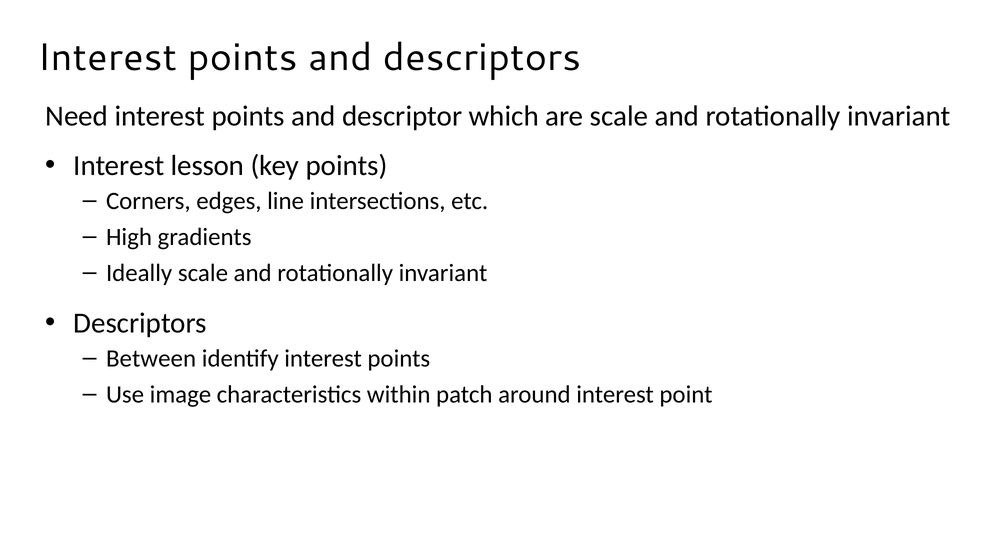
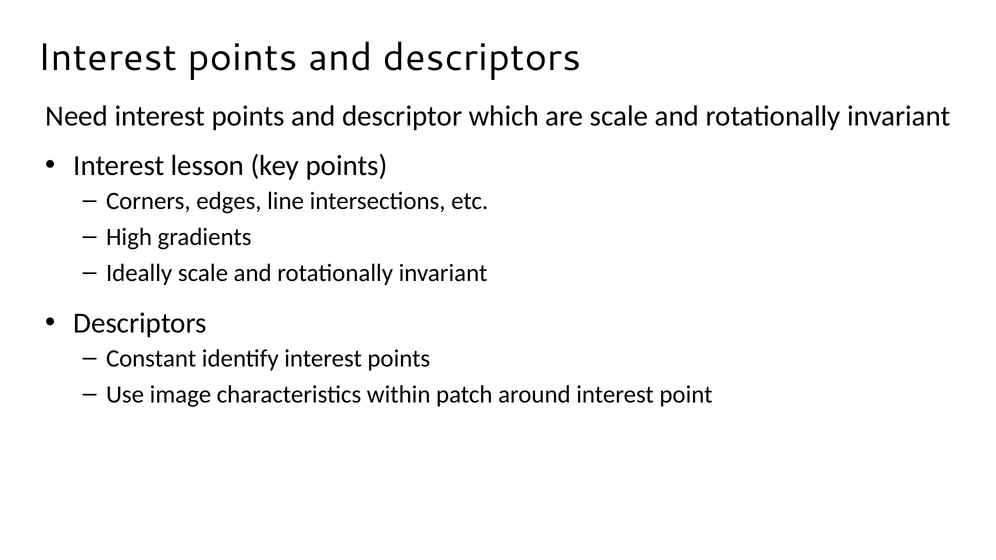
Between: Between -> Constant
